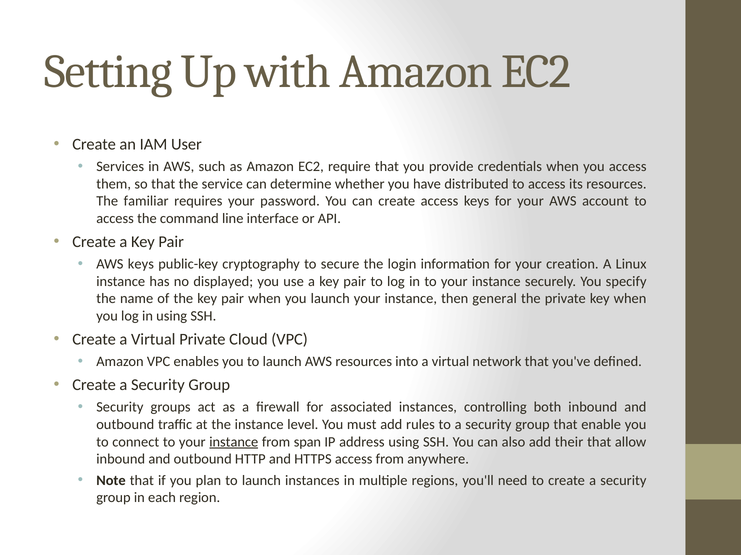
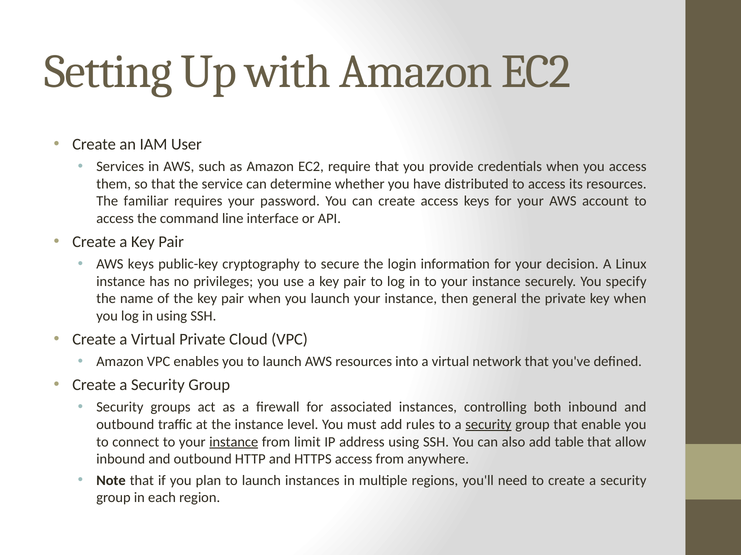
creation: creation -> decision
displayed: displayed -> privileges
security at (488, 425) underline: none -> present
span: span -> limit
their: their -> table
